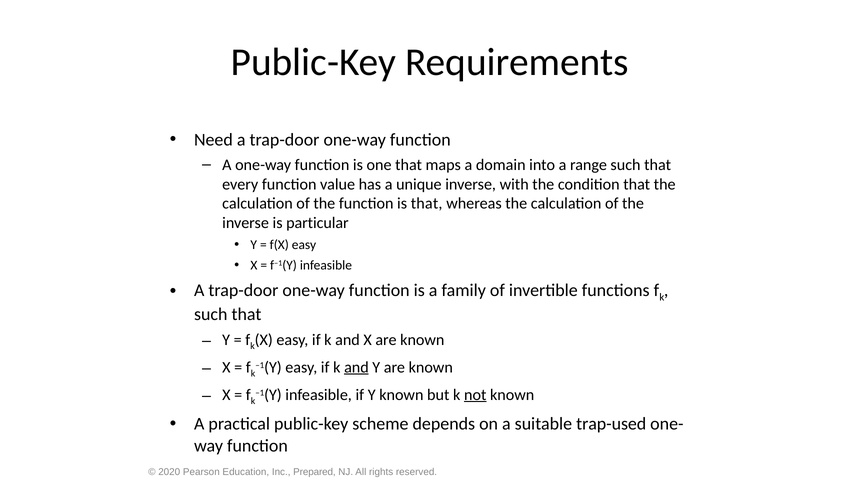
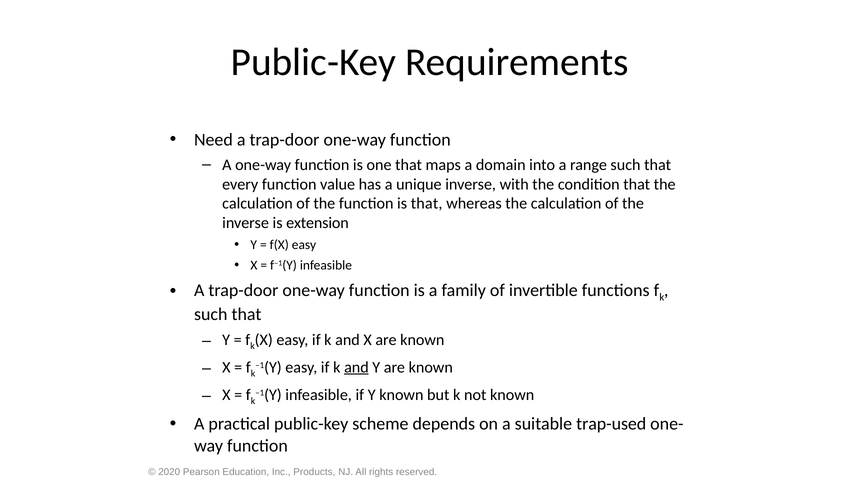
particular: particular -> extension
not underline: present -> none
Prepared: Prepared -> Products
